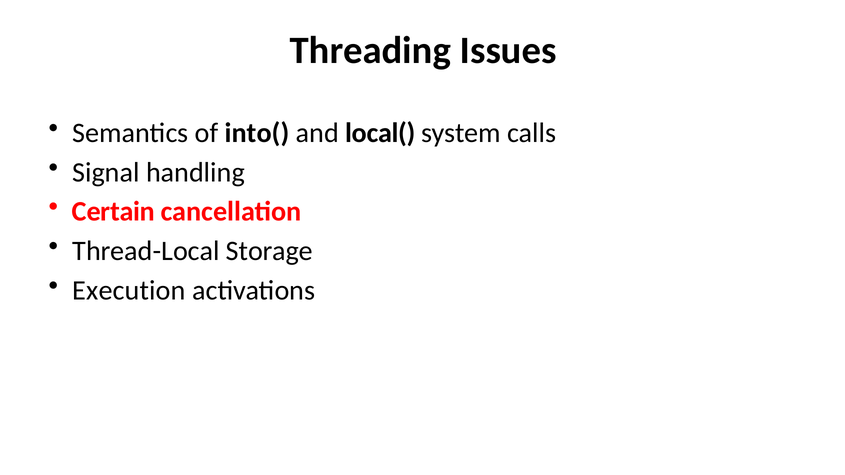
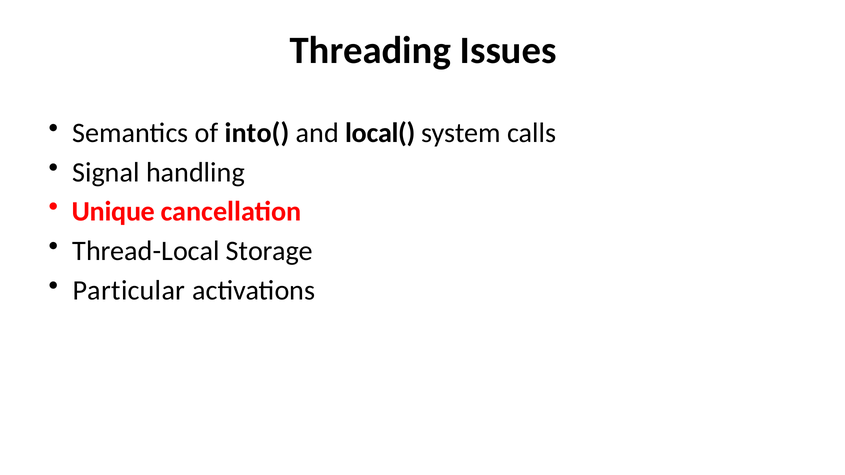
Certain: Certain -> Unique
Execution: Execution -> Particular
